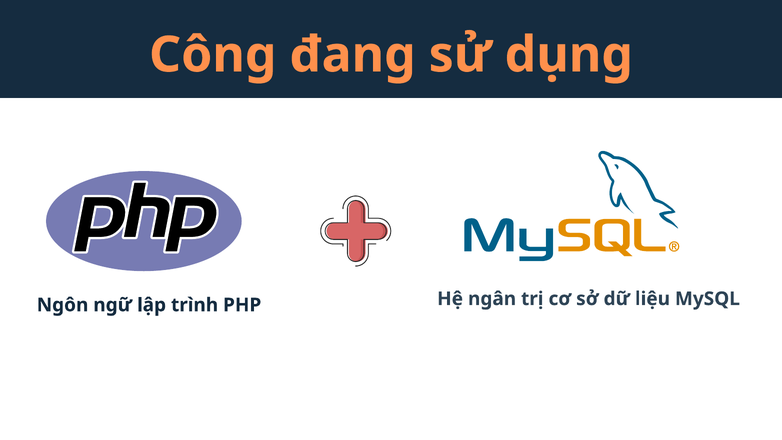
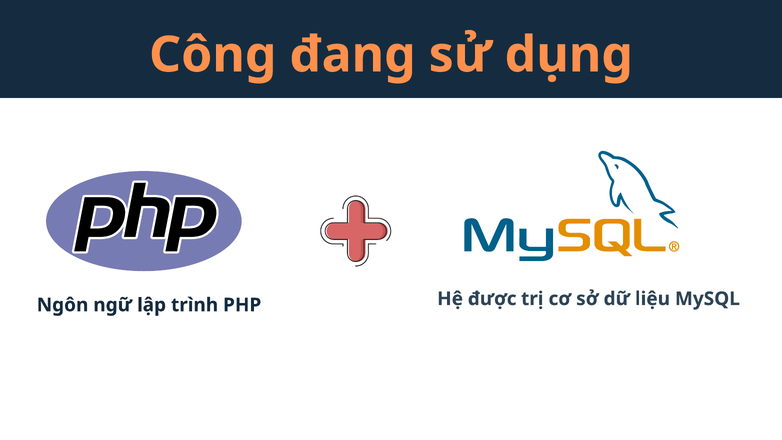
ngân: ngân -> được
